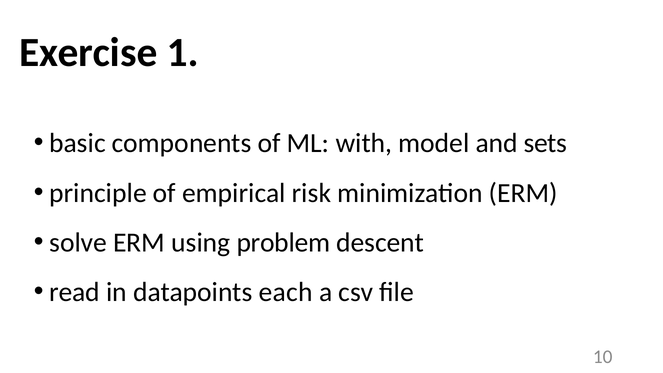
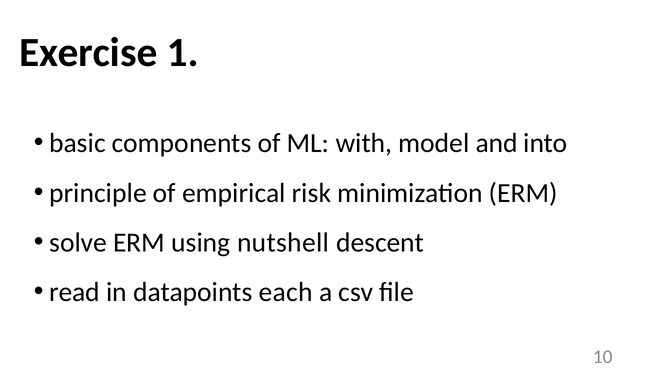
sets: sets -> into
problem: problem -> nutshell
